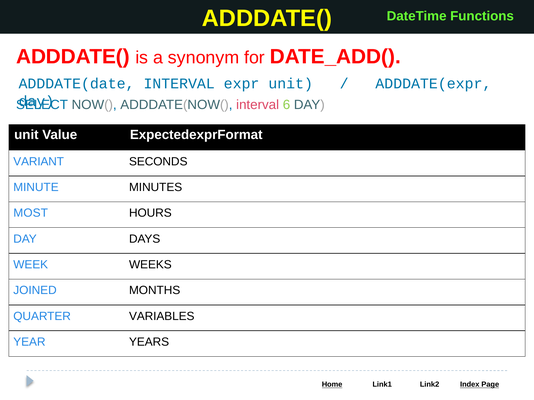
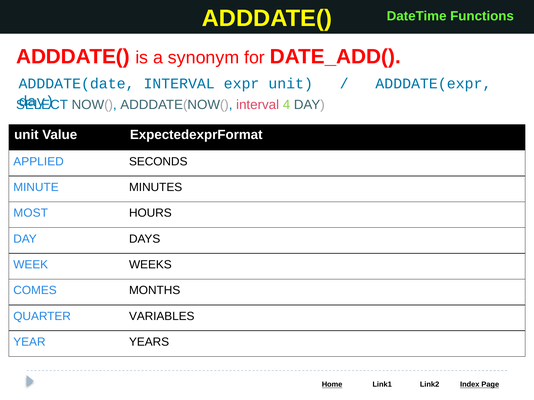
6: 6 -> 4
VARIANT: VARIANT -> APPLIED
JOINED: JOINED -> COMES
